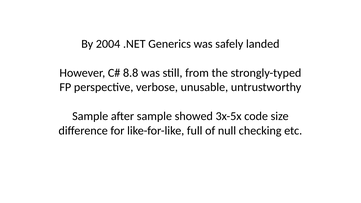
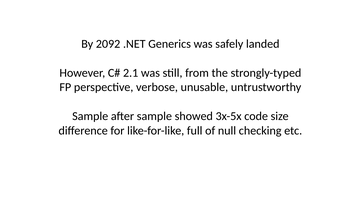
2004: 2004 -> 2092
8.8: 8.8 -> 2.1
